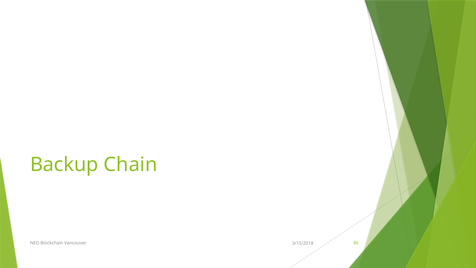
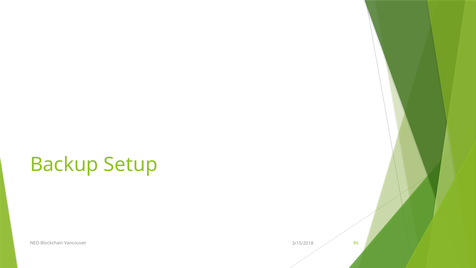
Chain: Chain -> Setup
